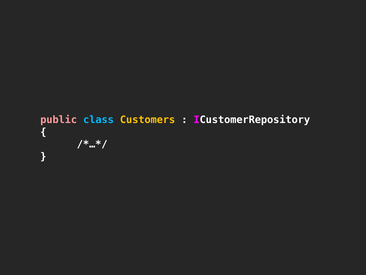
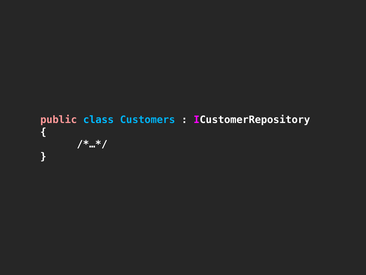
Customers colour: yellow -> light blue
